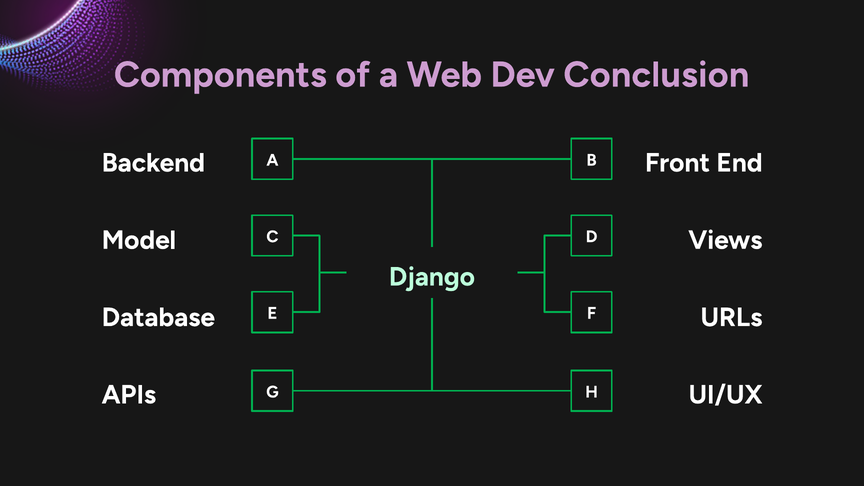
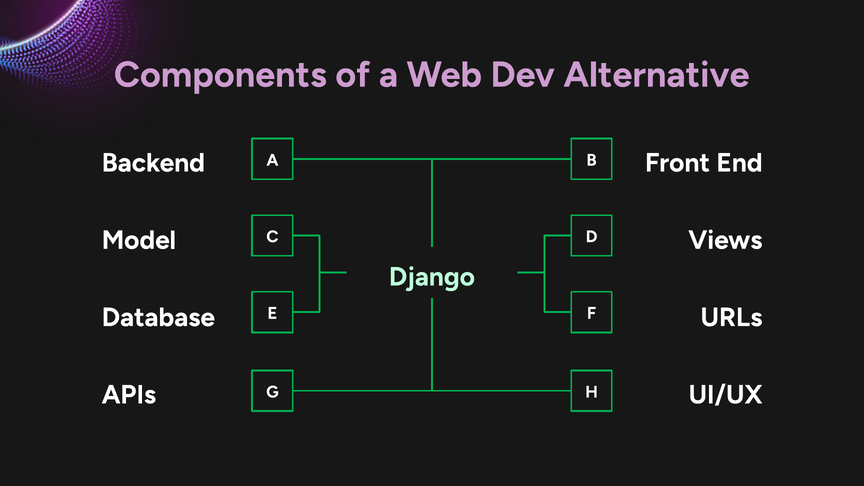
Conclusion: Conclusion -> Alternative
